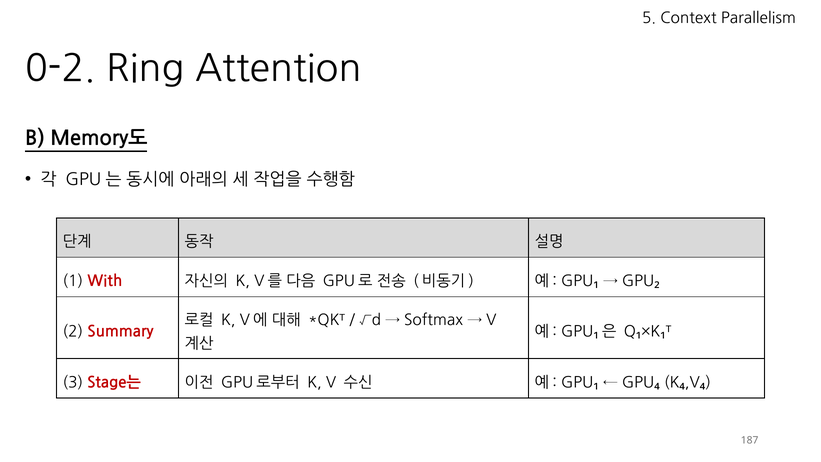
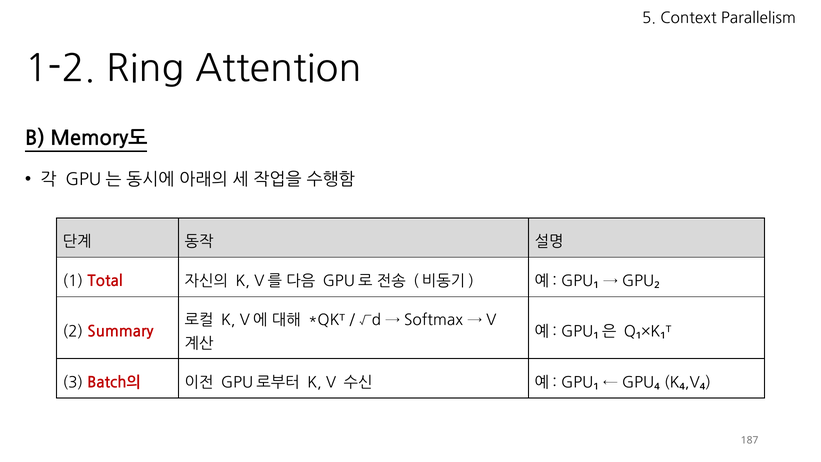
0-2: 0-2 -> 1-2
With: With -> Total
Stage는: Stage는 -> Batch의
